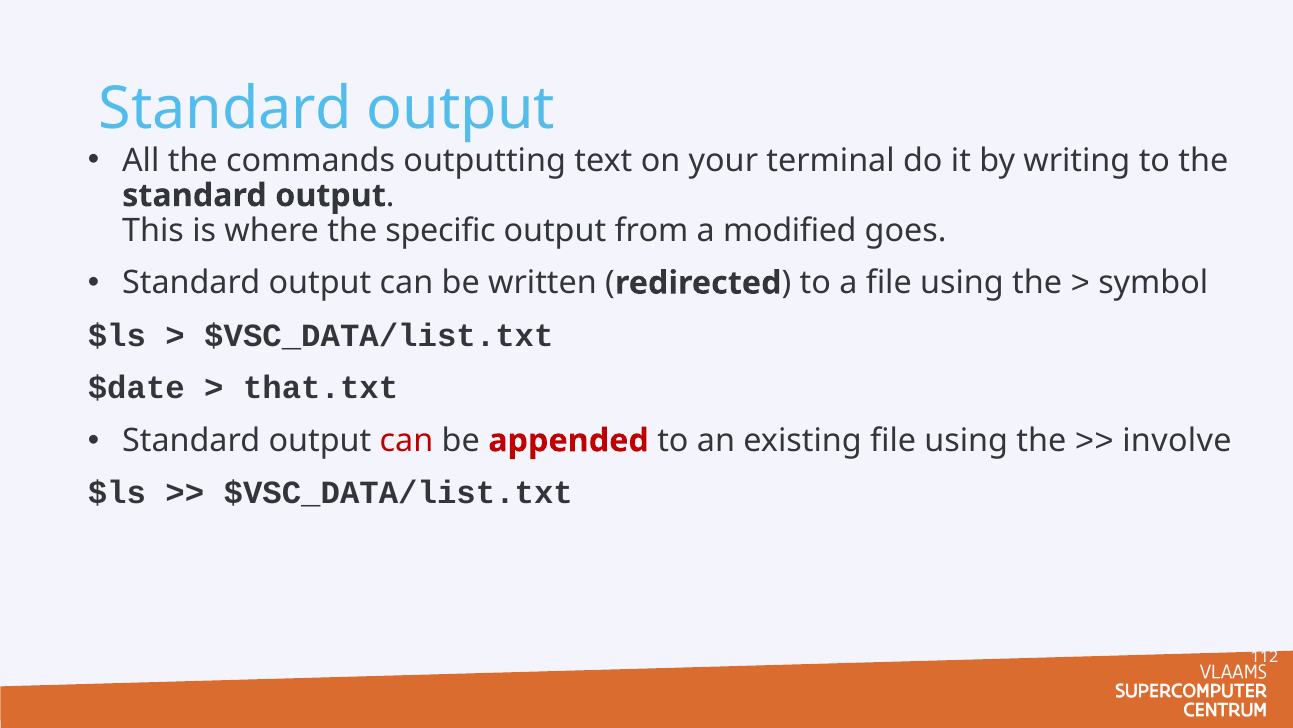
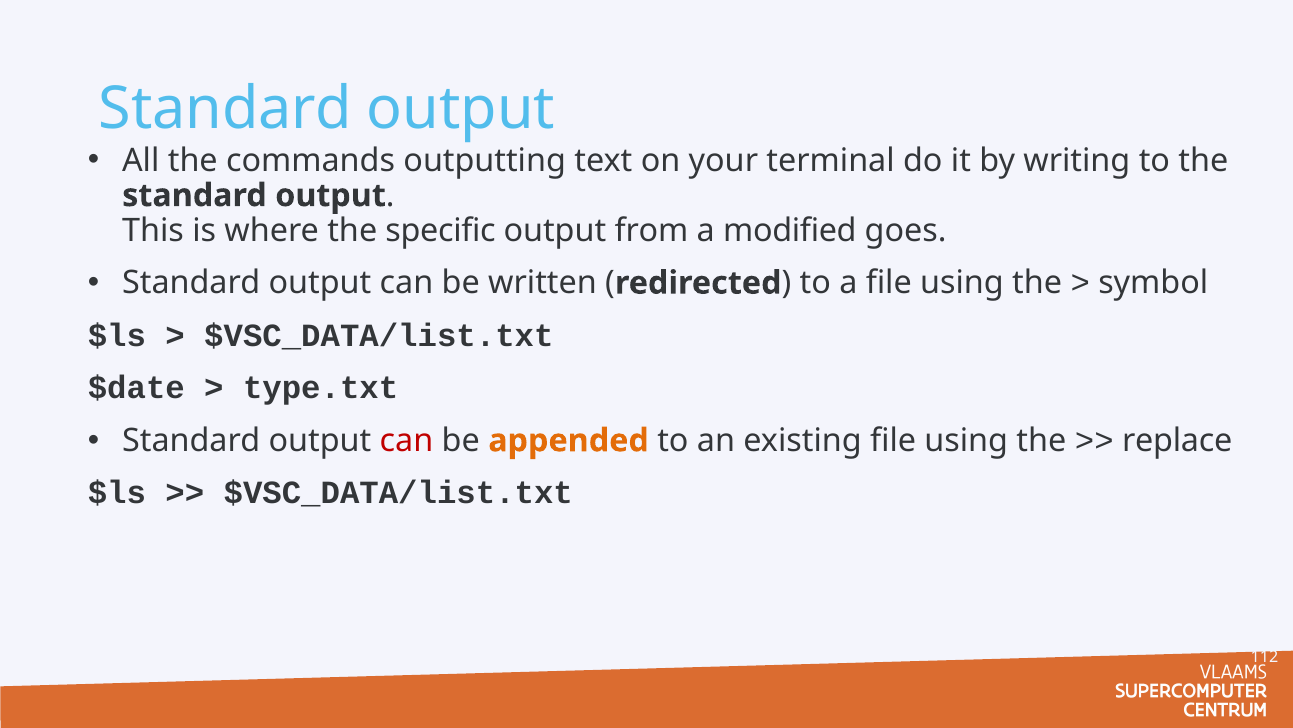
that.txt: that.txt -> type.txt
appended colour: red -> orange
involve: involve -> replace
